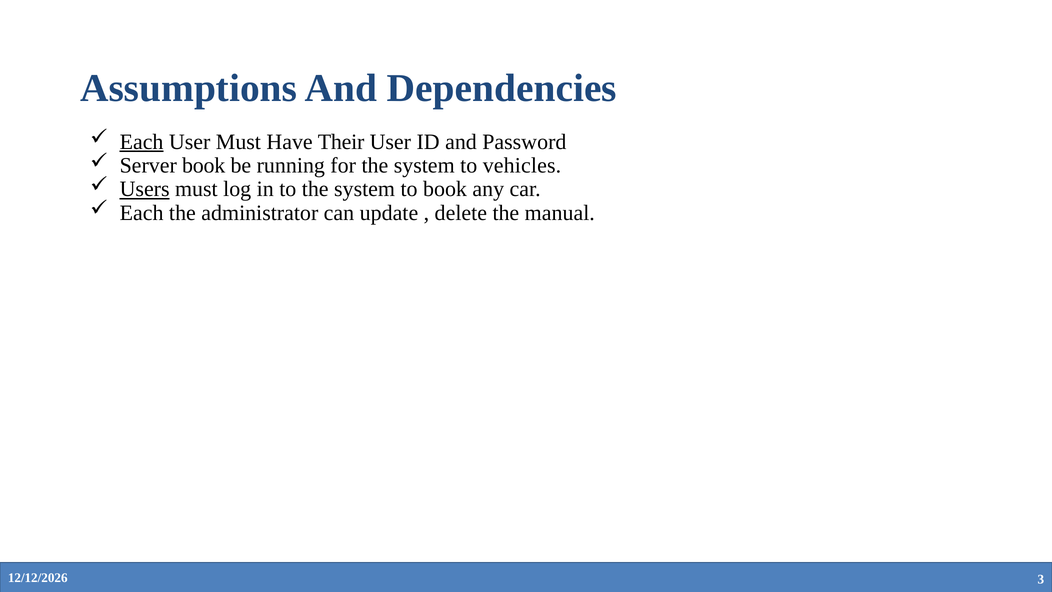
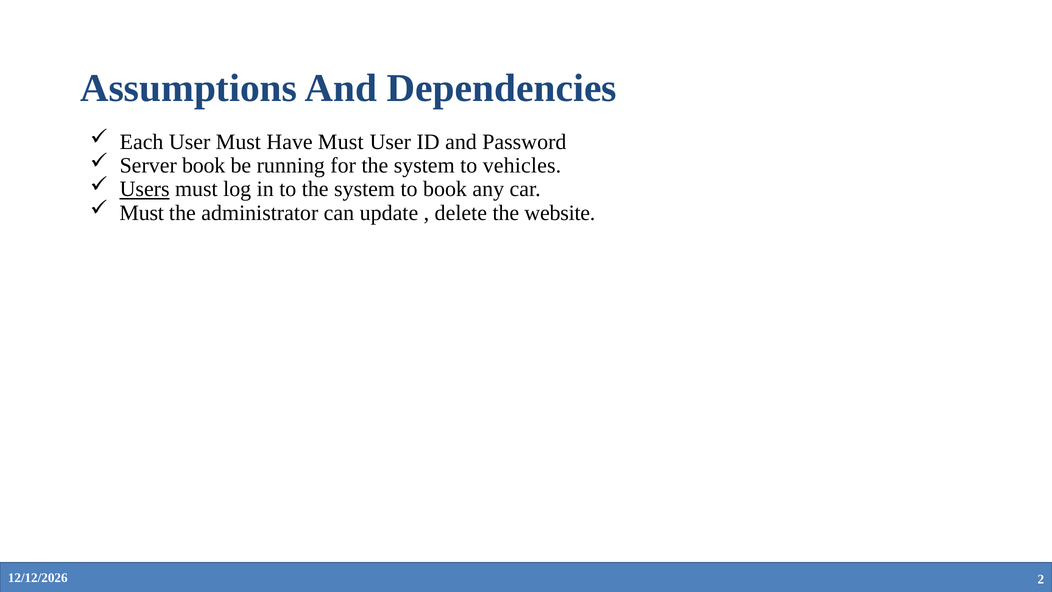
Each at (142, 142) underline: present -> none
Have Their: Their -> Must
Each at (142, 213): Each -> Must
manual: manual -> website
3: 3 -> 2
